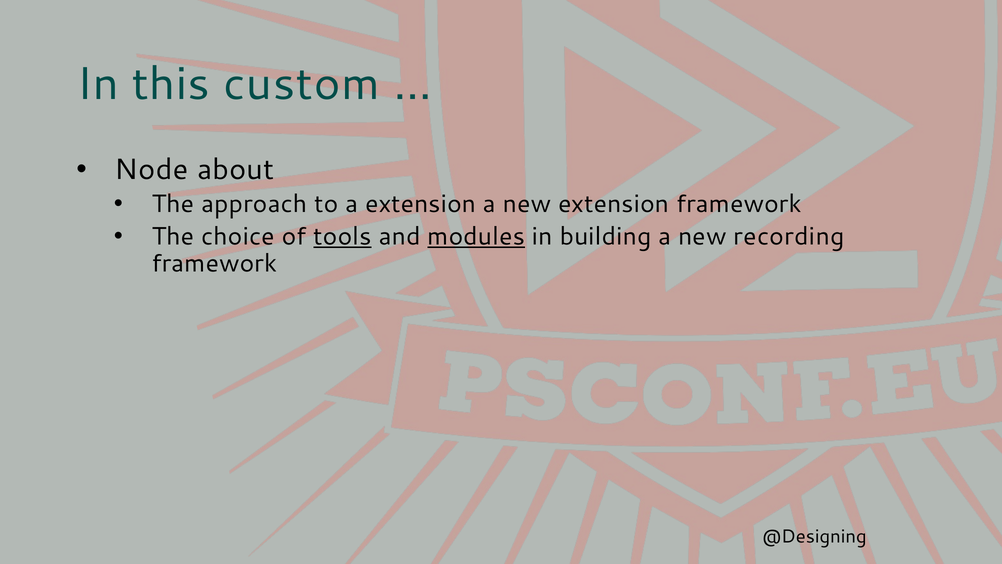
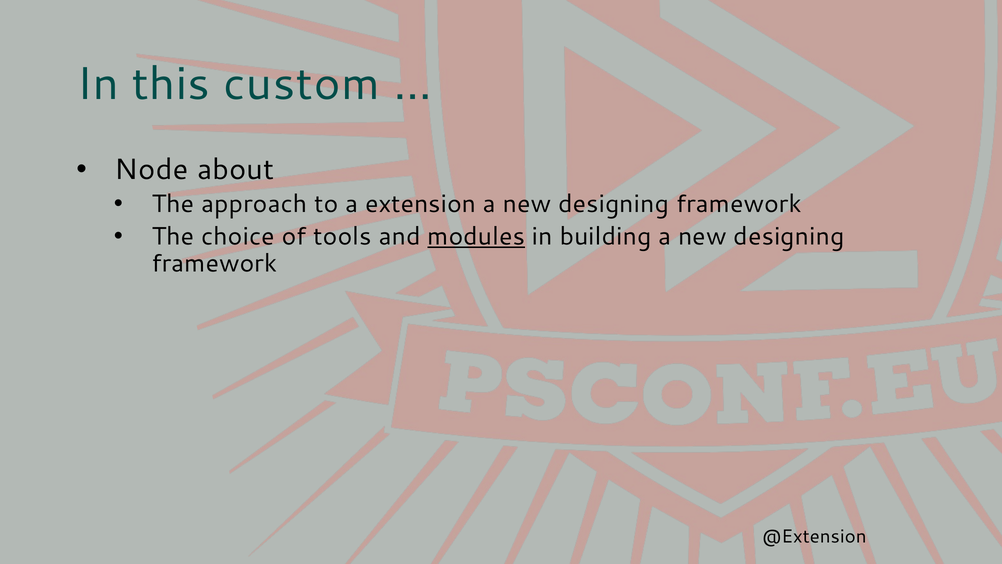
extension at (614, 204): extension -> designing
tools underline: present -> none
building a new recording: recording -> designing
@Designing: @Designing -> @Extension
